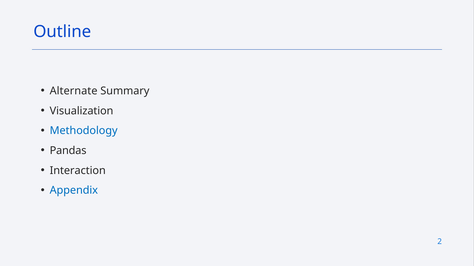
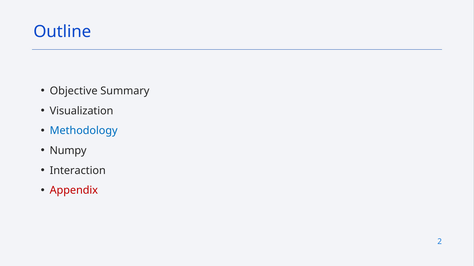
Alternate: Alternate -> Objective
Pandas: Pandas -> Numpy
Appendix colour: blue -> red
